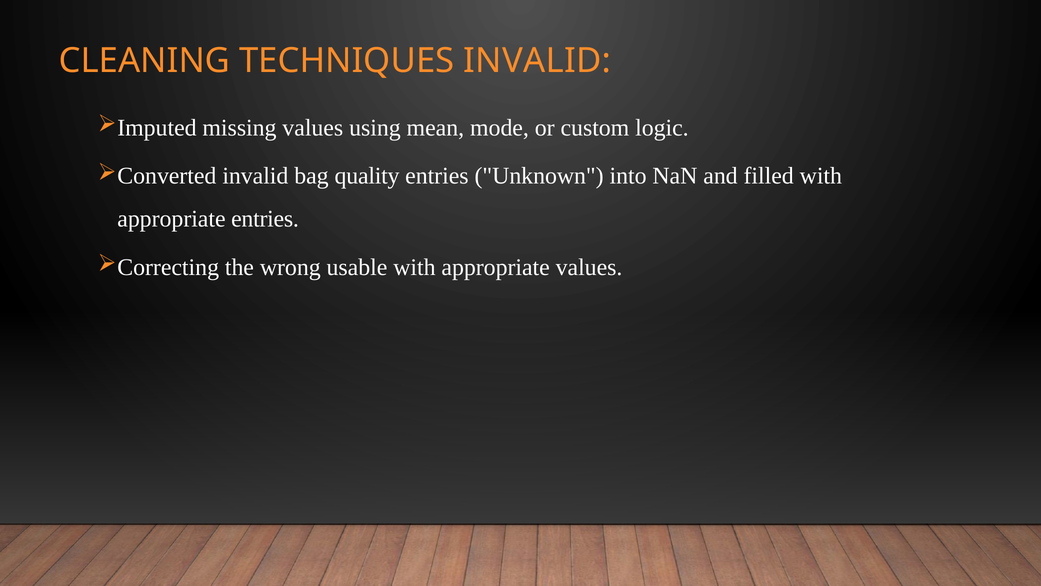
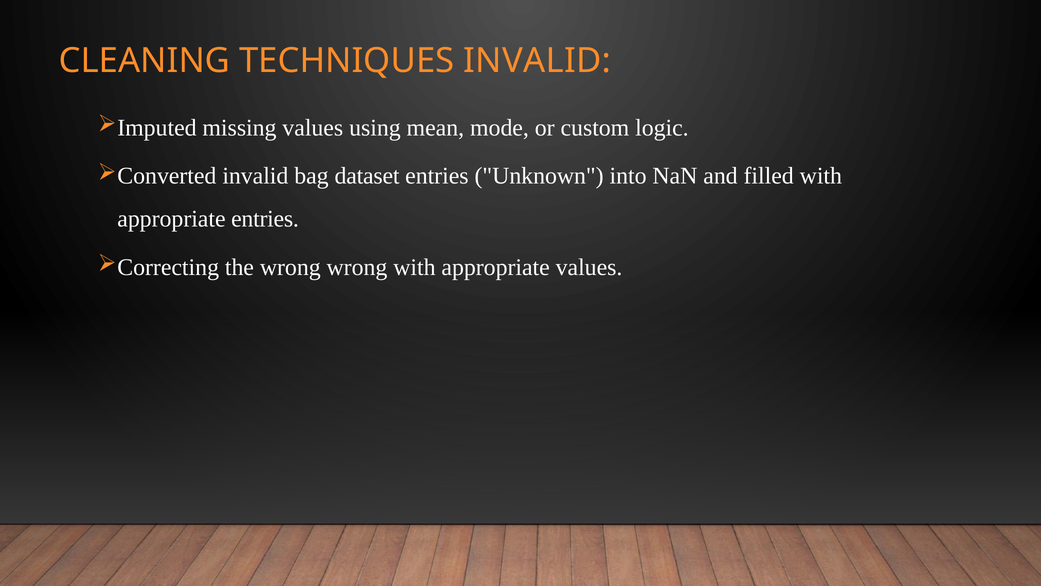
quality: quality -> dataset
wrong usable: usable -> wrong
